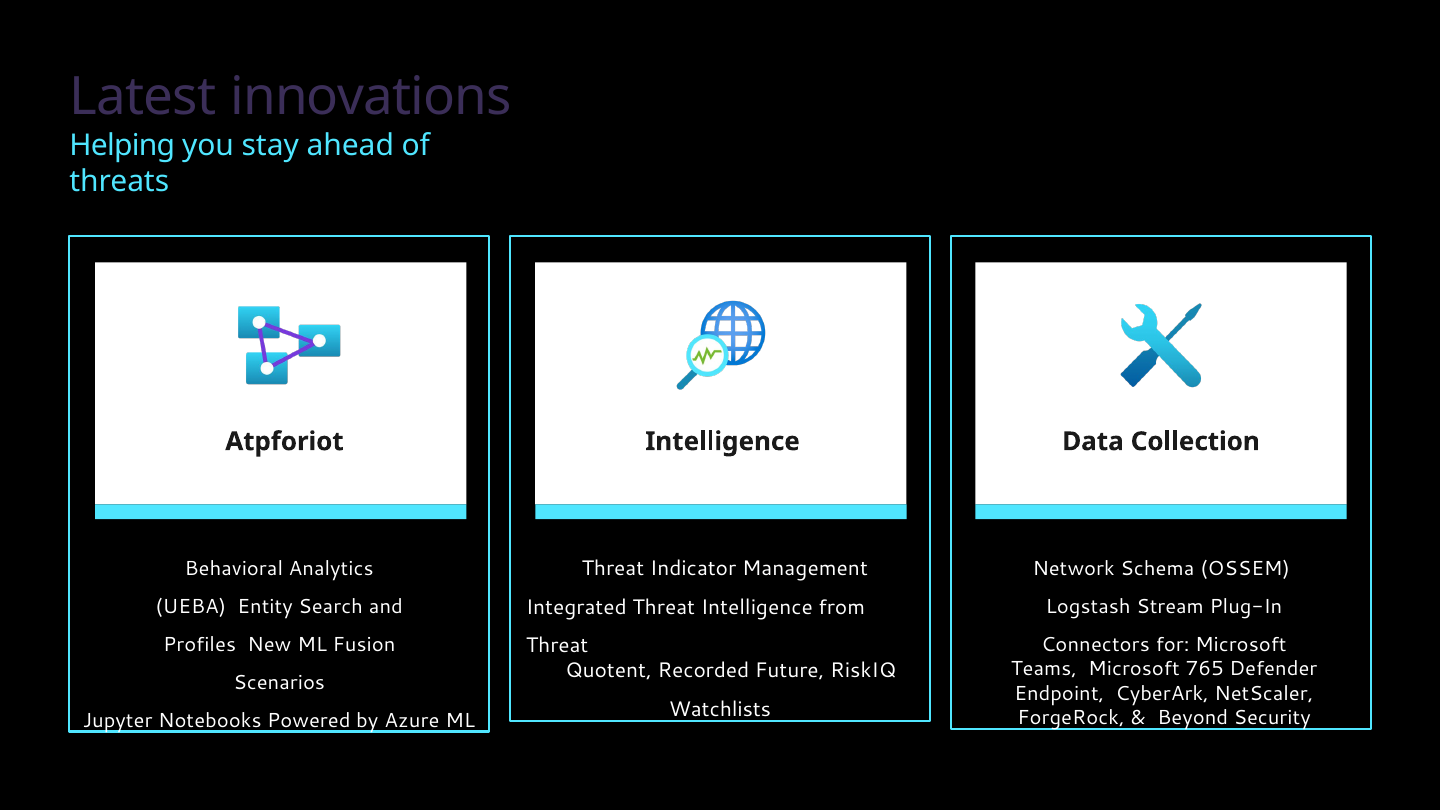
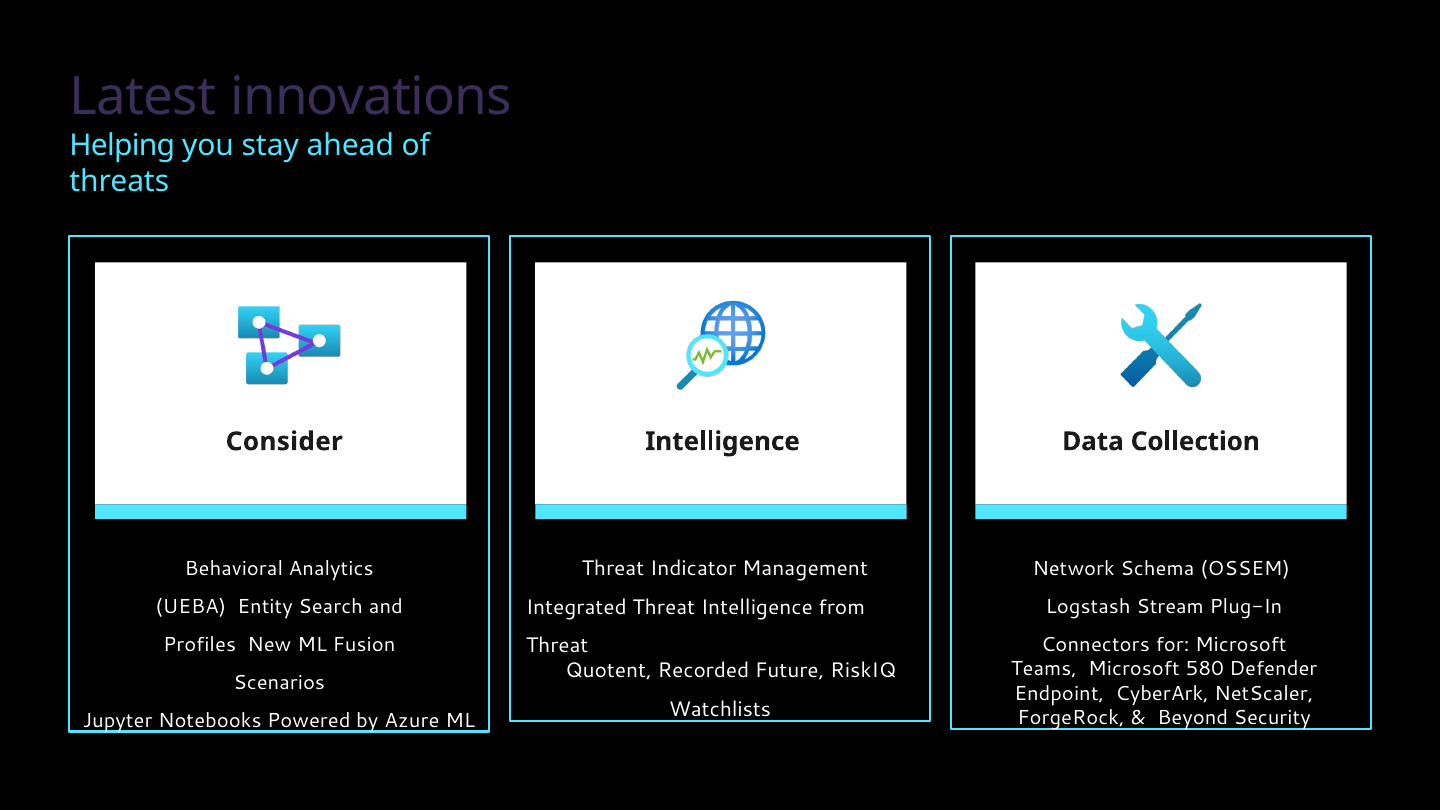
Atpforiot: Atpforiot -> Consider
765: 765 -> 580
